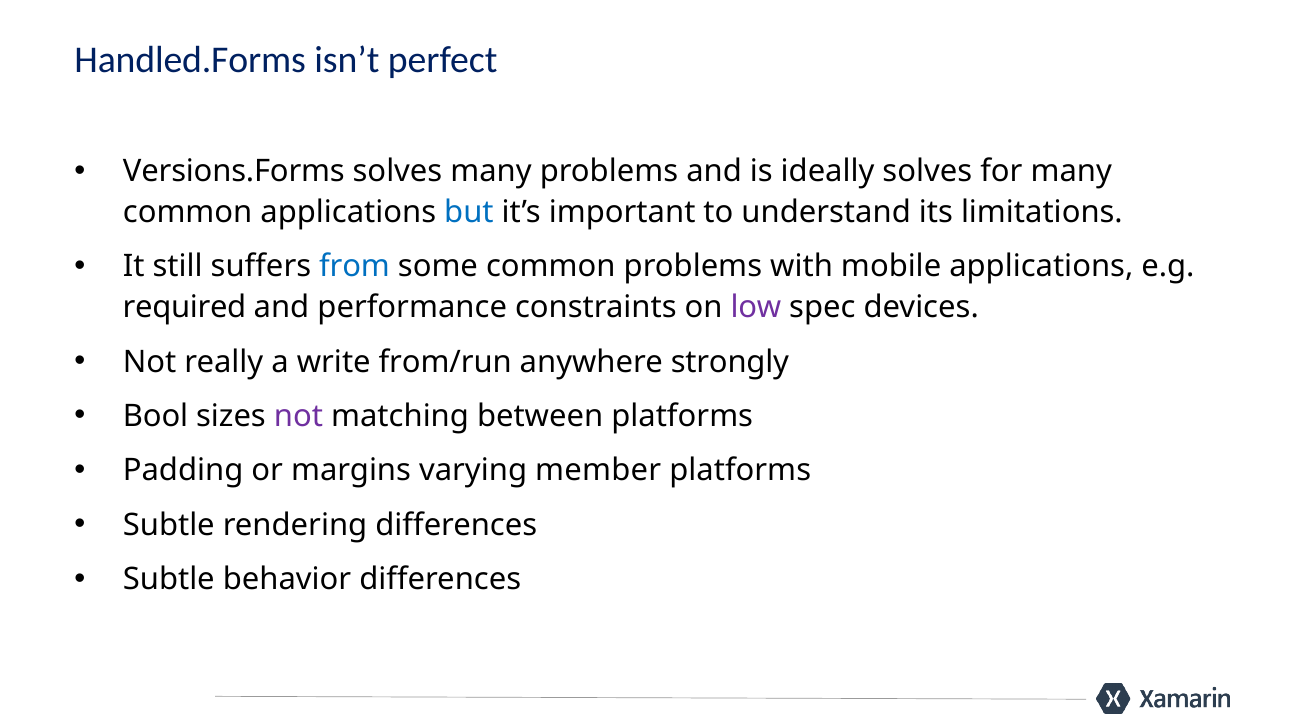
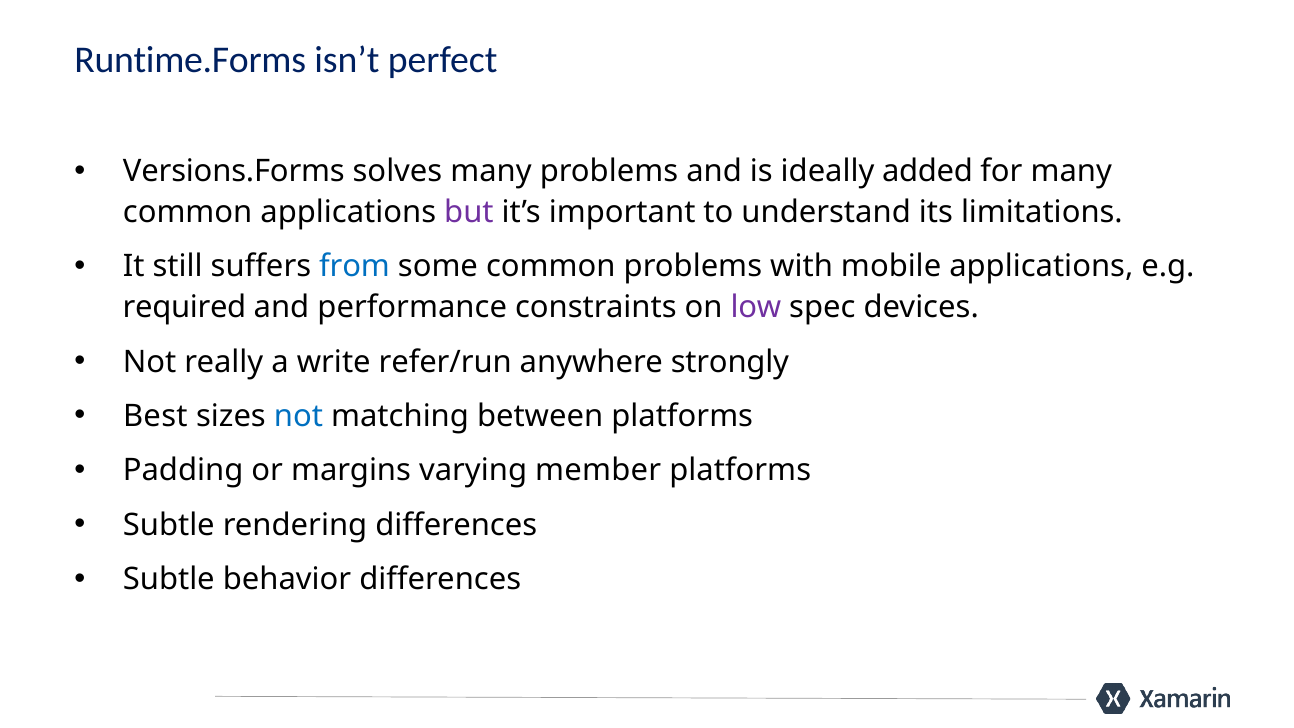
Handled.Forms: Handled.Forms -> Runtime.Forms
ideally solves: solves -> added
but colour: blue -> purple
from/run: from/run -> refer/run
Bool: Bool -> Best
not at (298, 416) colour: purple -> blue
